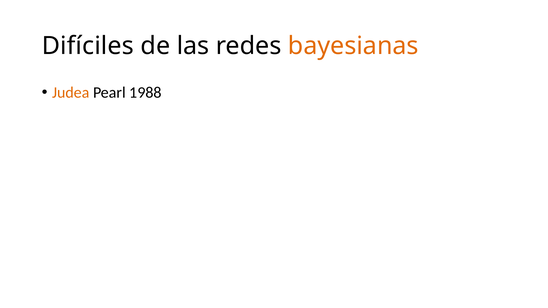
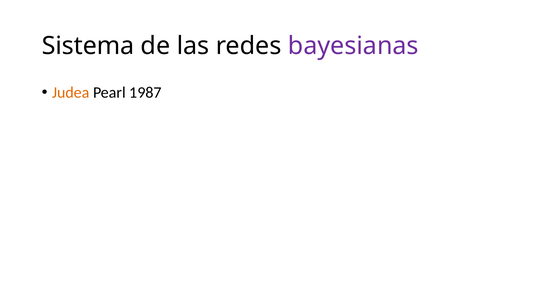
Difíciles: Difíciles -> Sistema
bayesianas colour: orange -> purple
1988: 1988 -> 1987
